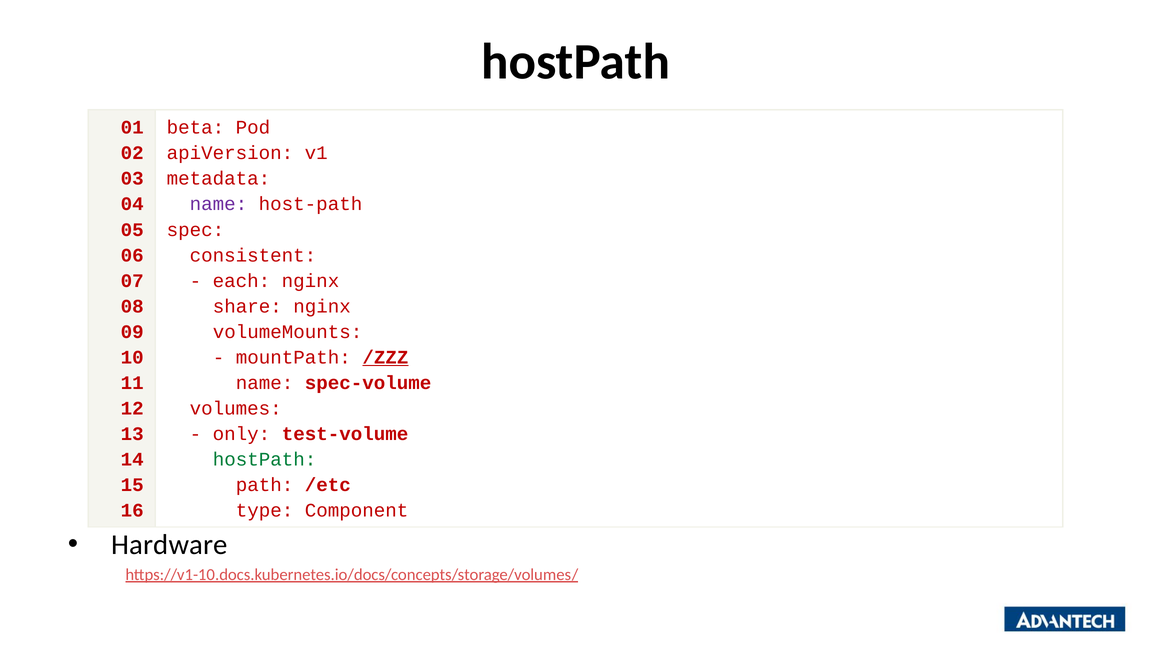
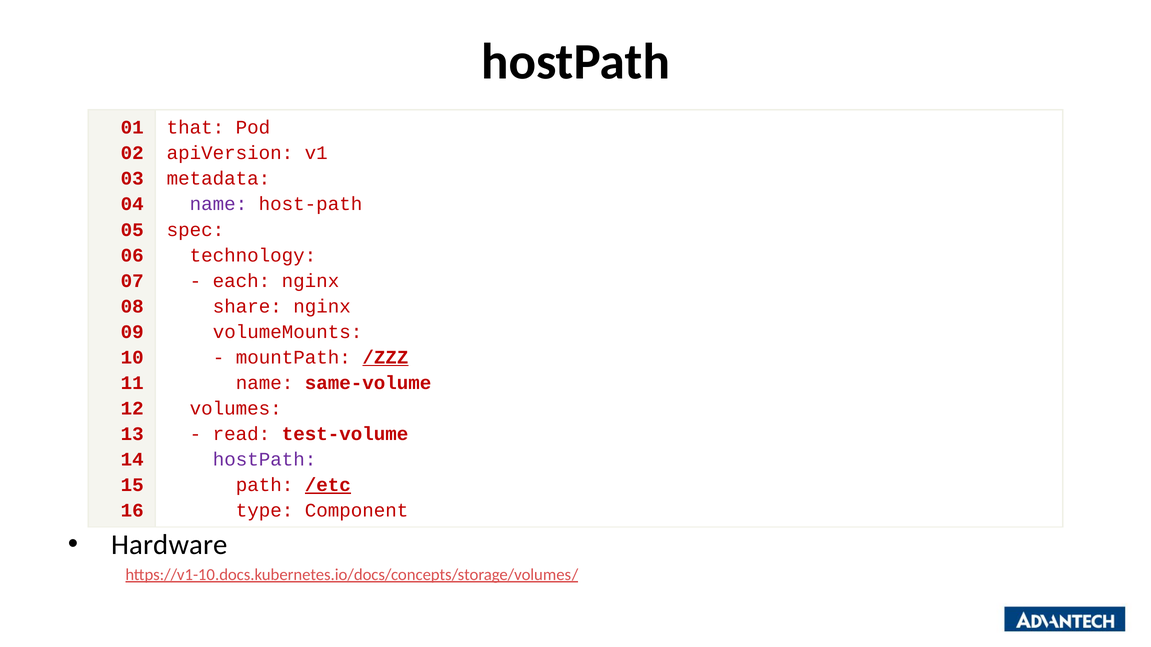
beta: beta -> that
consistent: consistent -> technology
spec-volume: spec-volume -> same-volume
only: only -> read
hostPath at (265, 460) colour: green -> purple
/etc underline: none -> present
